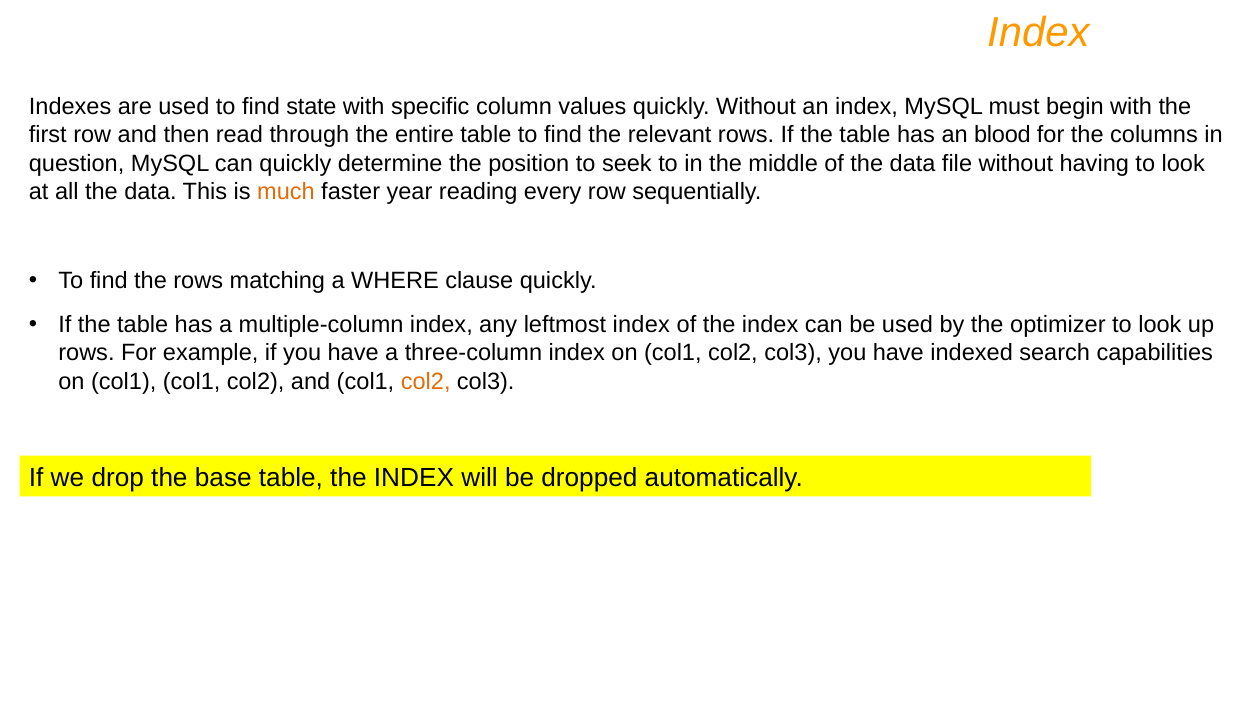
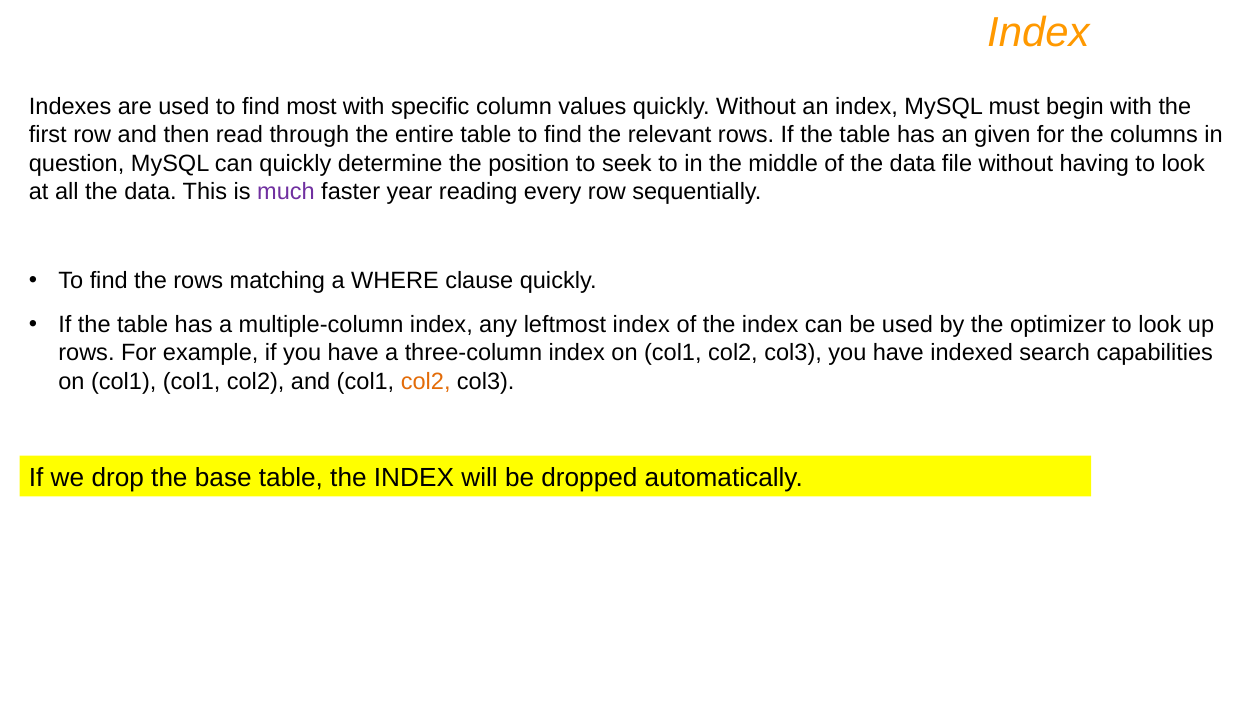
state: state -> most
blood: blood -> given
much colour: orange -> purple
